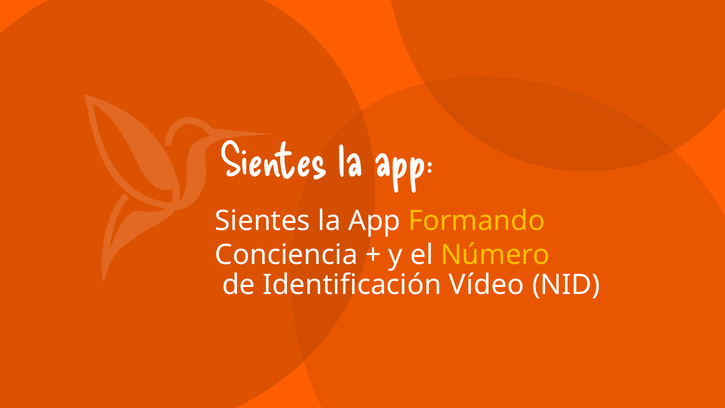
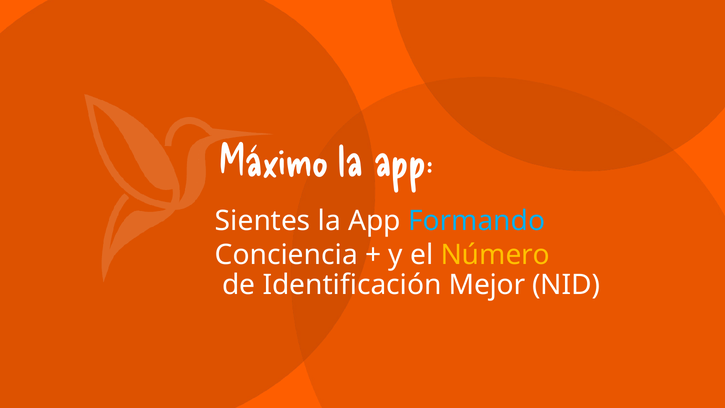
Sientes at (274, 162): Sientes -> Máximo
Formando colour: yellow -> light blue
Vídeo: Vídeo -> Mejor
